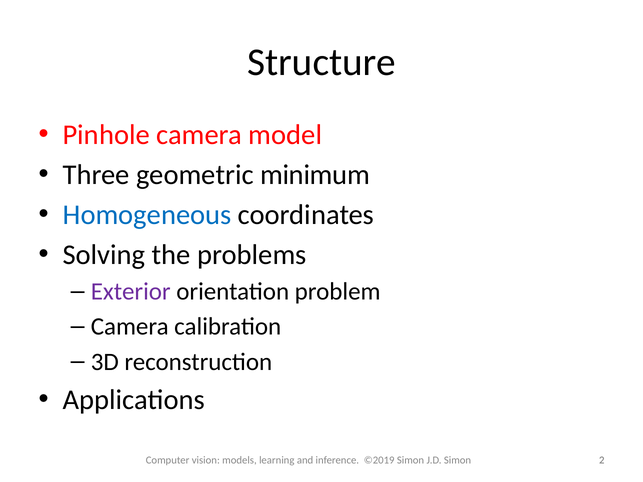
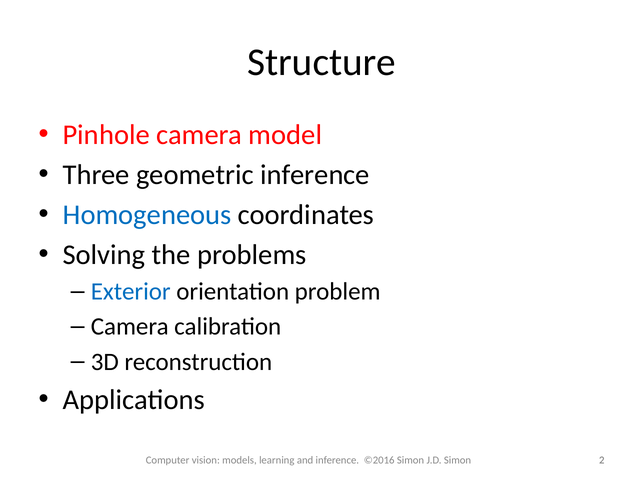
geometric minimum: minimum -> inference
Exterior colour: purple -> blue
©2019: ©2019 -> ©2016
